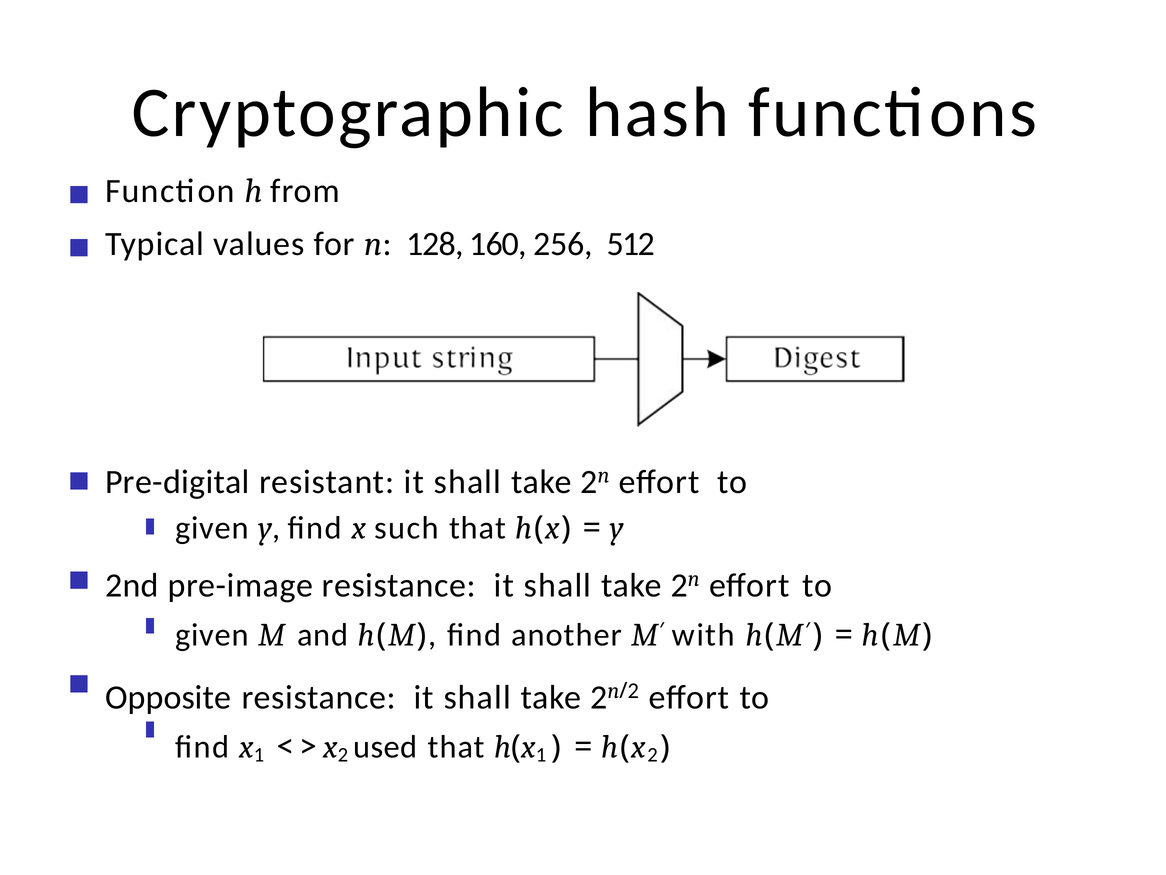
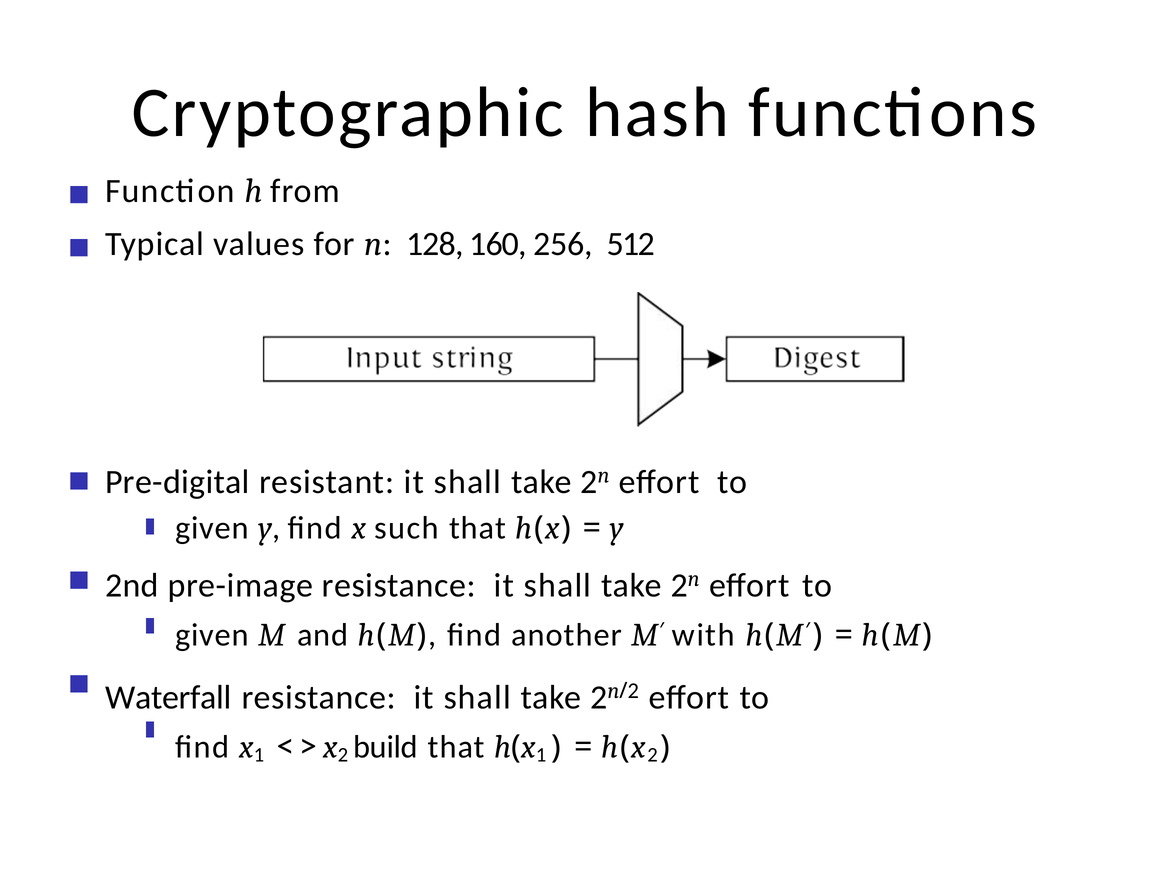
Opposite: Opposite -> Waterfall
used: used -> build
